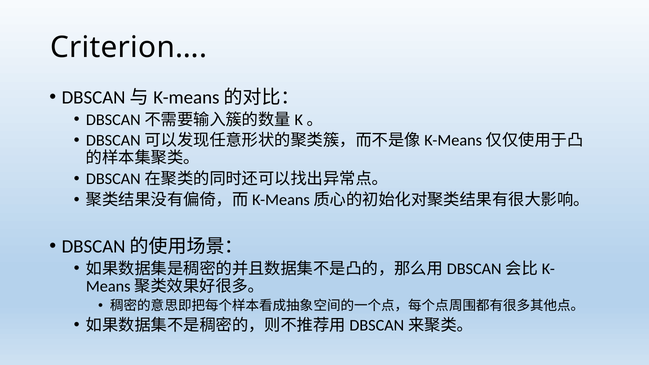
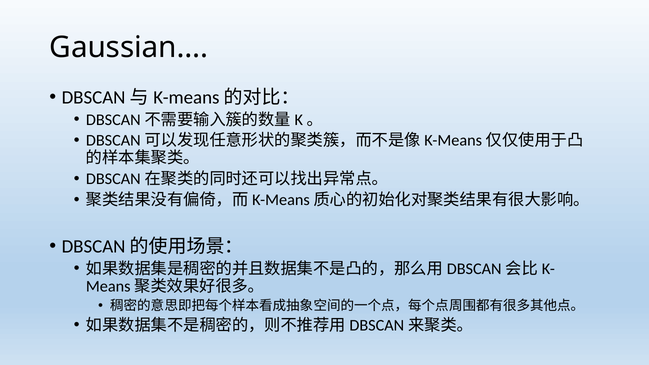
Criterion…: Criterion… -> Gaussian…
